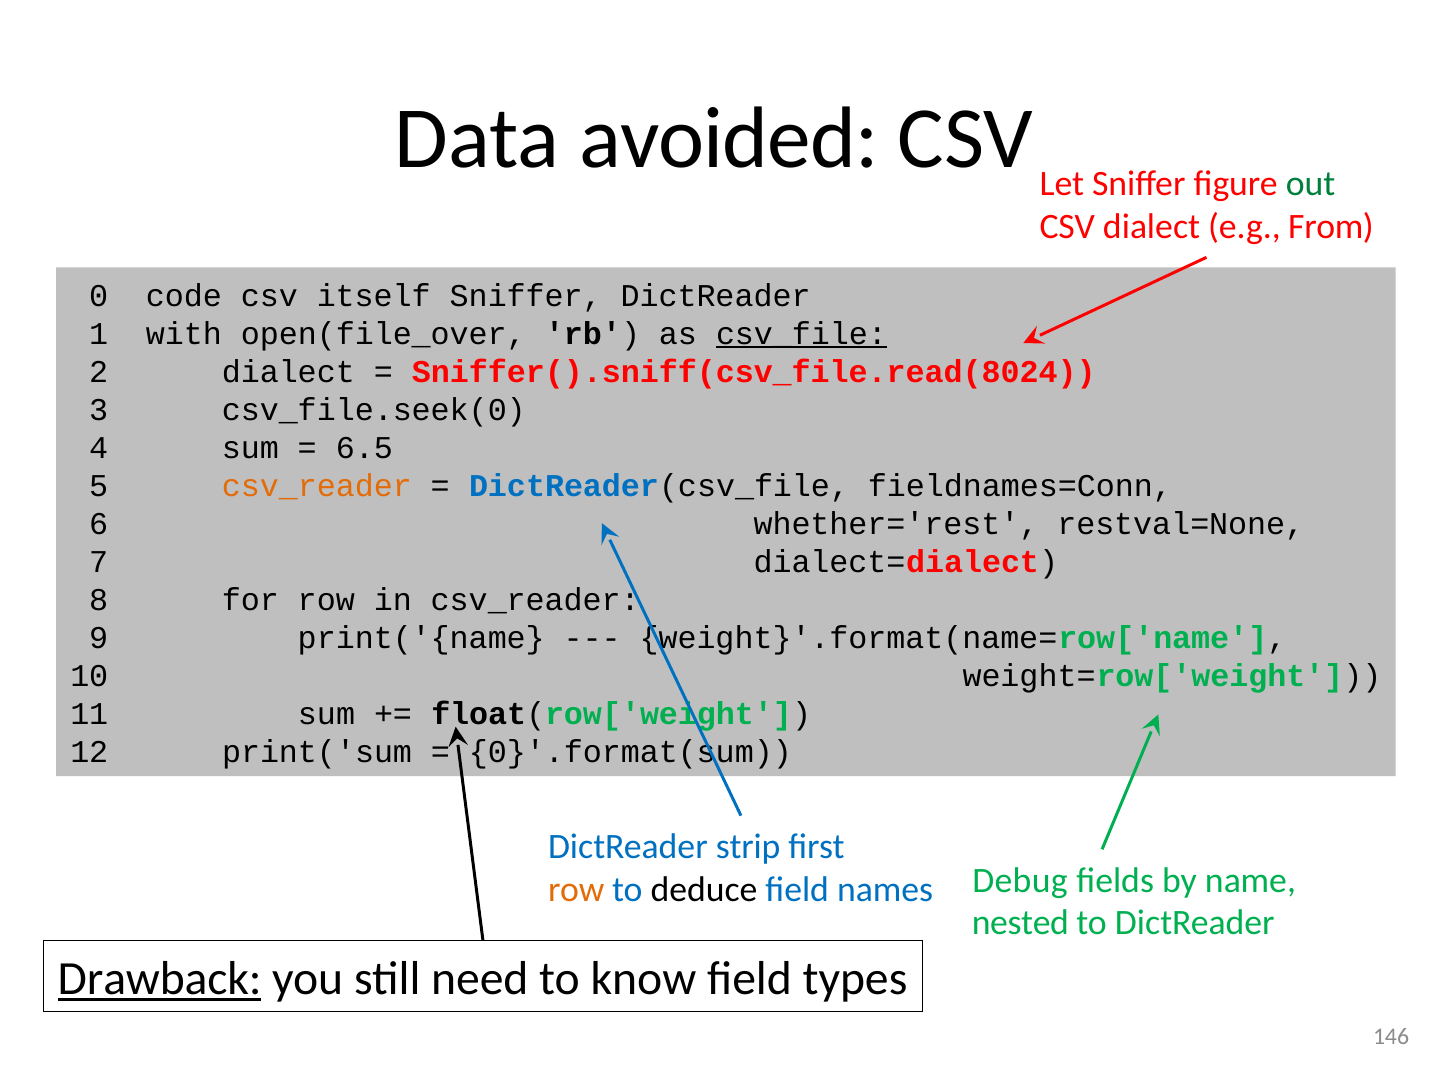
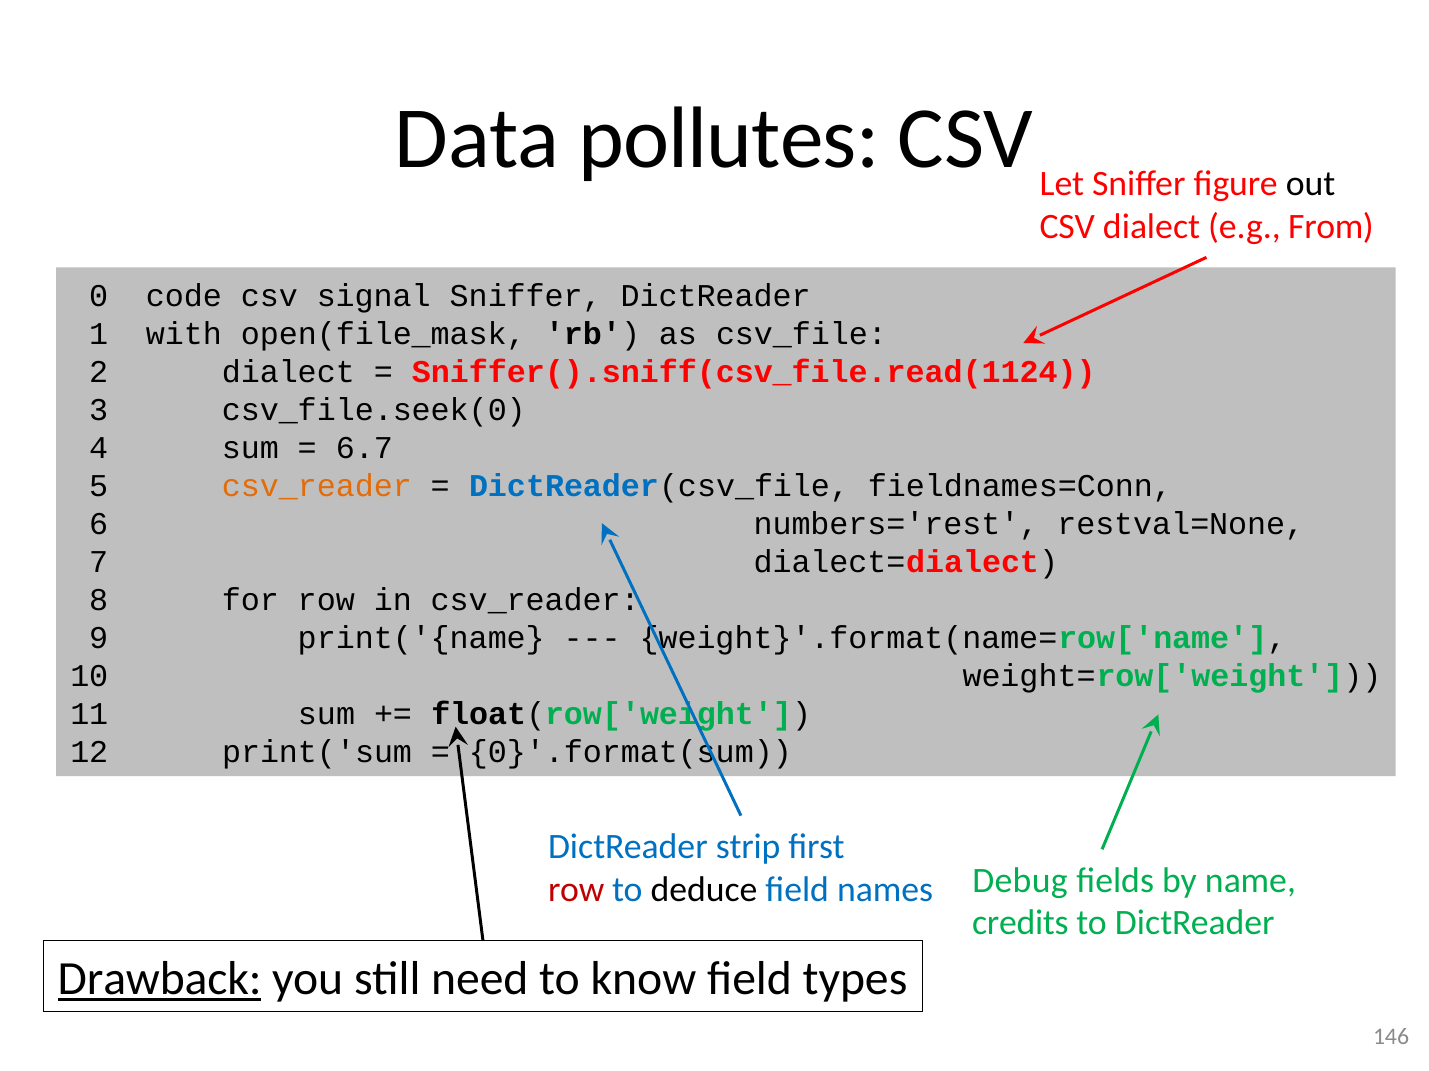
avoided: avoided -> pollutes
out colour: green -> black
itself: itself -> signal
open(file_over: open(file_over -> open(file_mask
csv_file underline: present -> none
Sniffer().sniff(csv_file.read(8024: Sniffer().sniff(csv_file.read(8024 -> Sniffer().sniff(csv_file.read(1124
6.5: 6.5 -> 6.7
whether='rest: whether='rest -> numbers='rest
row at (576, 890) colour: orange -> red
nested: nested -> credits
